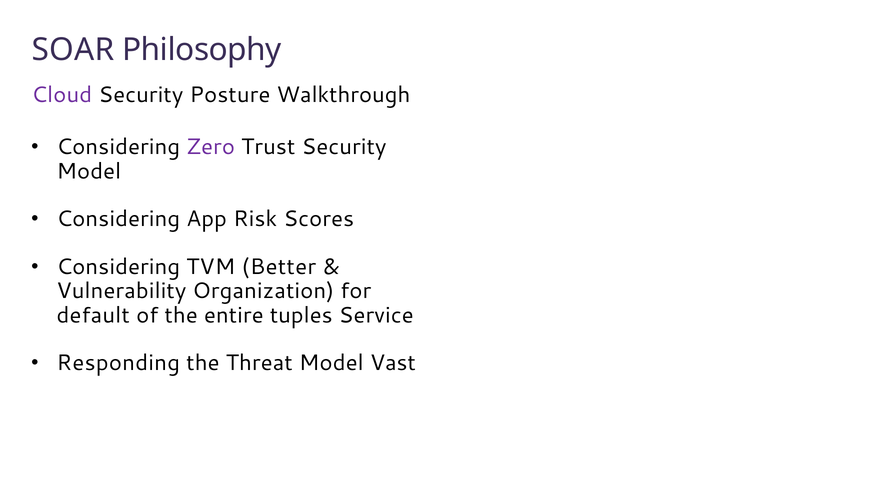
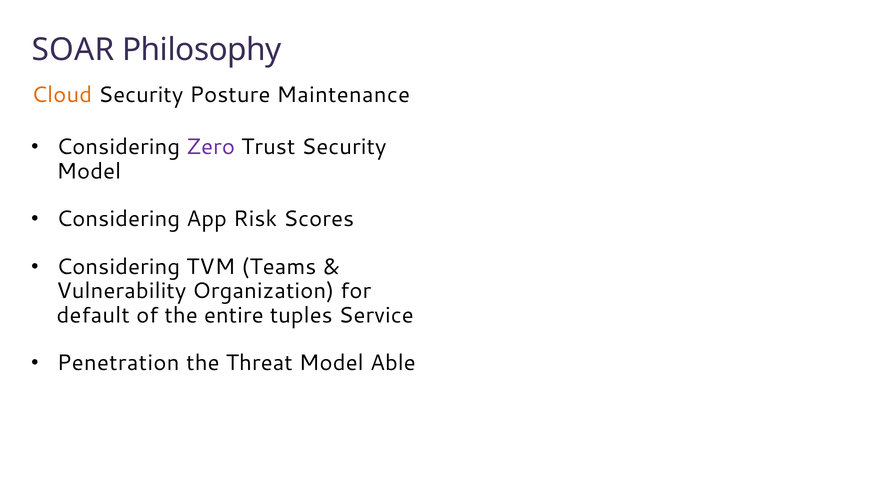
Cloud colour: purple -> orange
Walkthrough: Walkthrough -> Maintenance
Better: Better -> Teams
Responding: Responding -> Penetration
Vast: Vast -> Able
